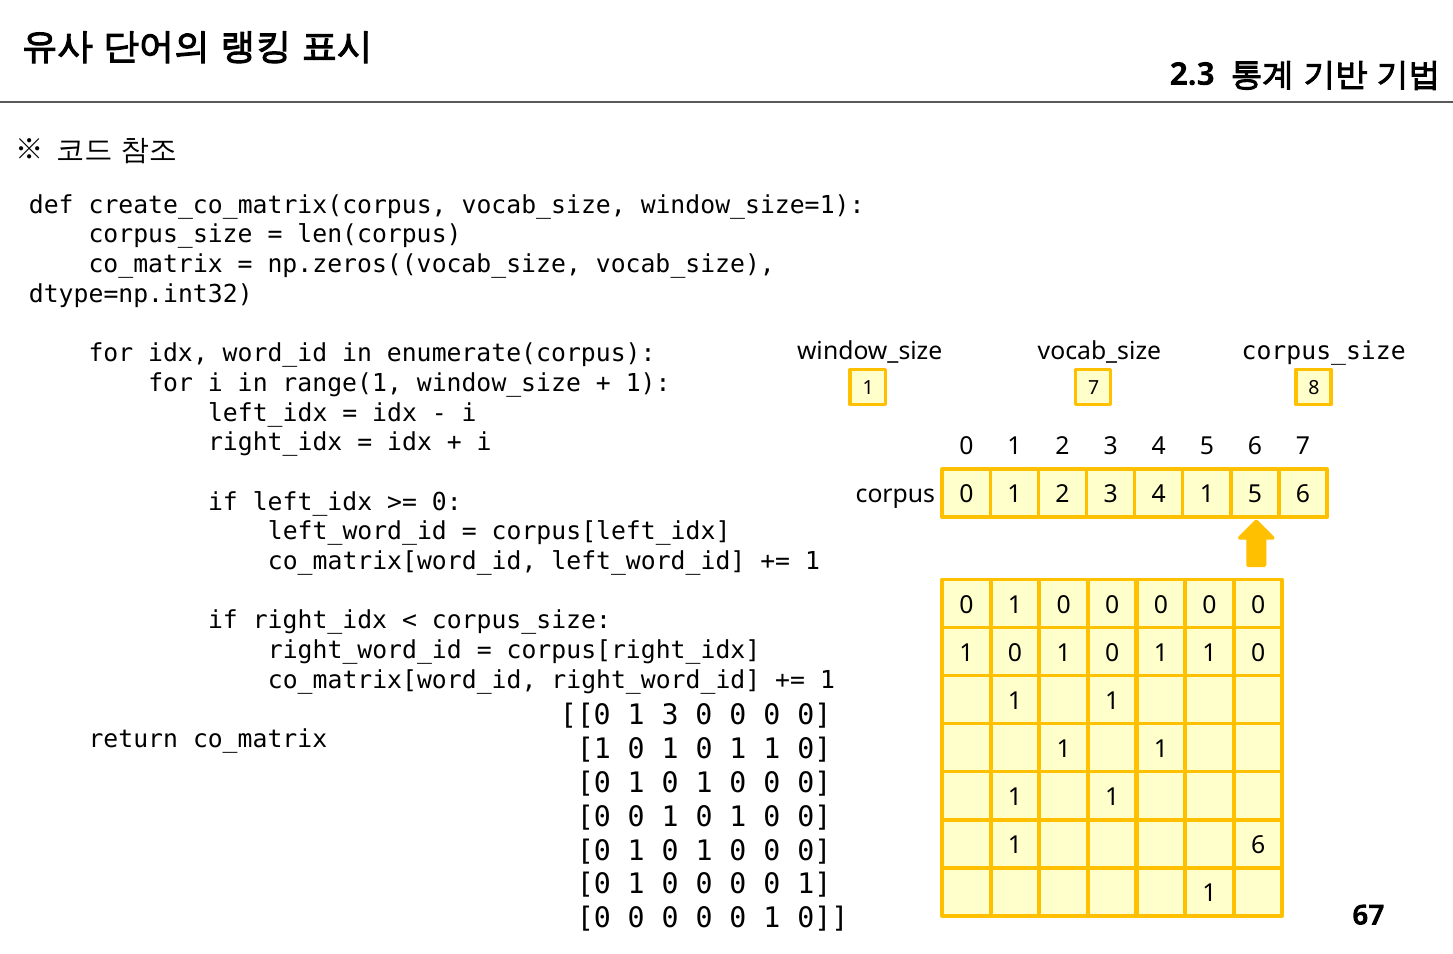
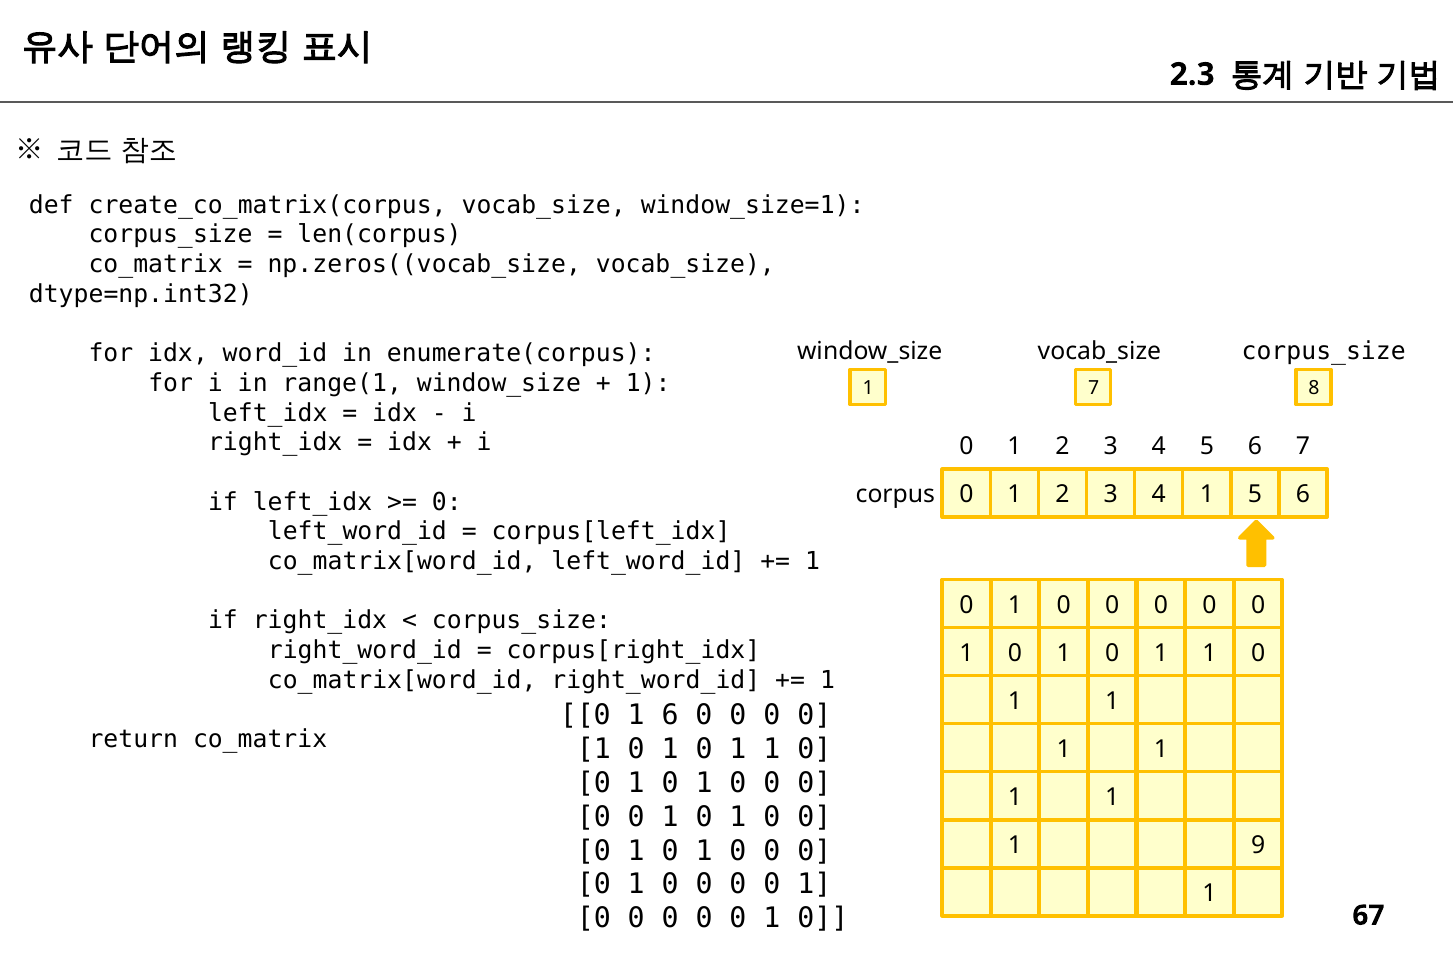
1 3: 3 -> 6
1 6: 6 -> 9
